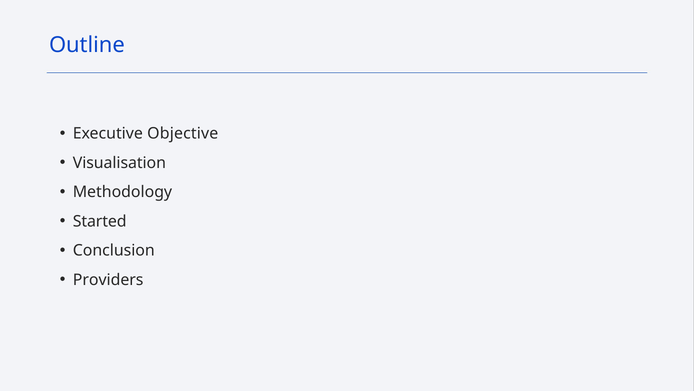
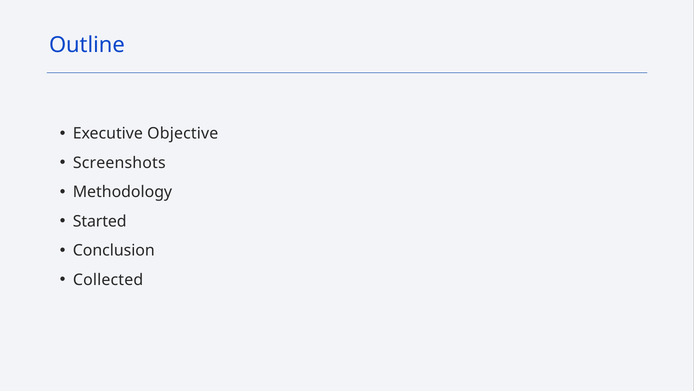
Visualisation: Visualisation -> Screenshots
Providers: Providers -> Collected
